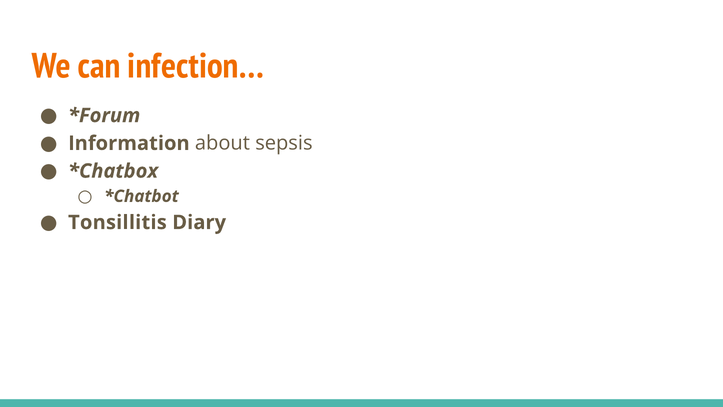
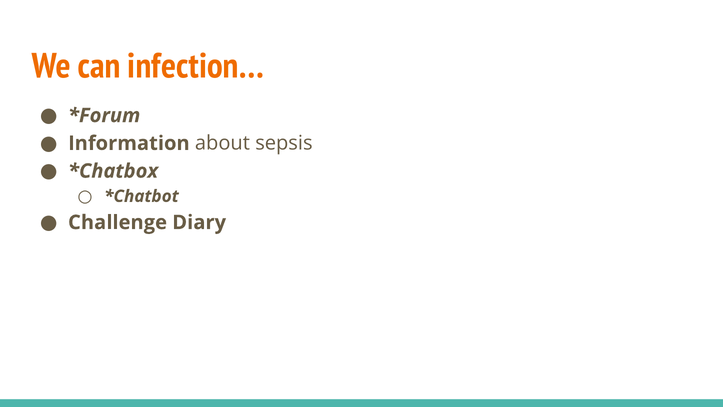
Tonsillitis: Tonsillitis -> Challenge
